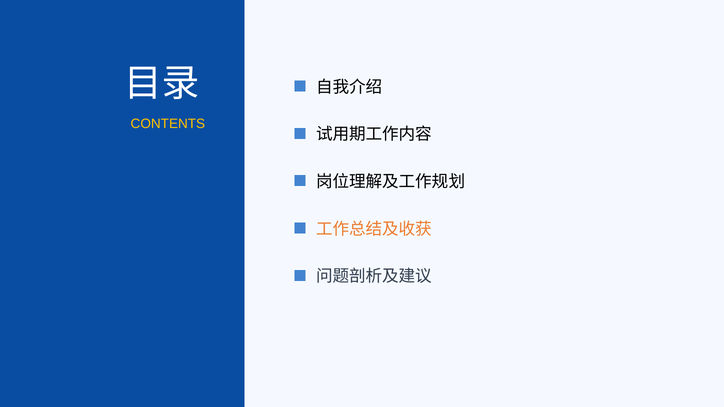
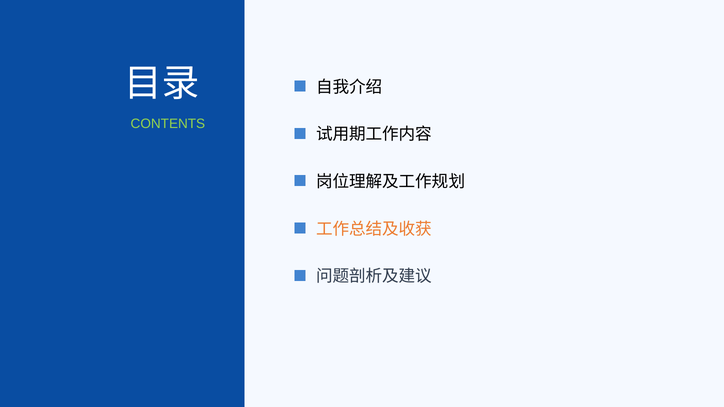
CONTENTS colour: yellow -> light green
